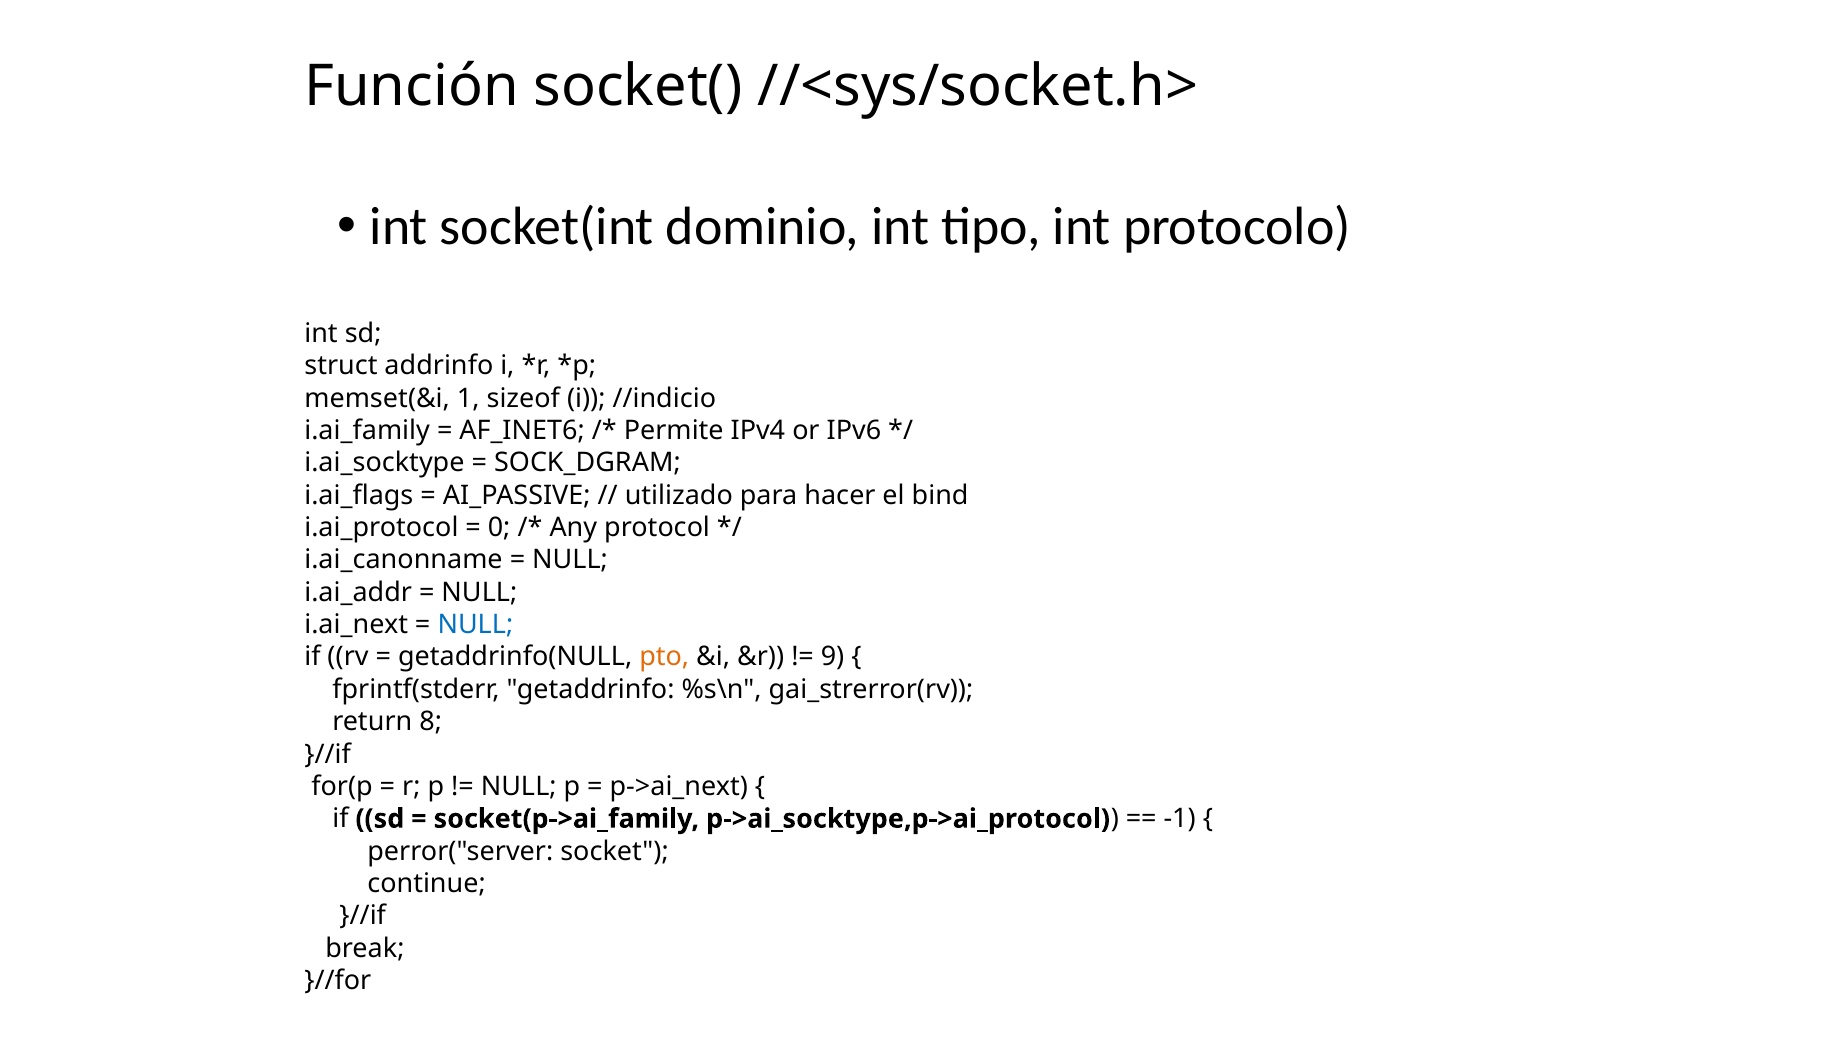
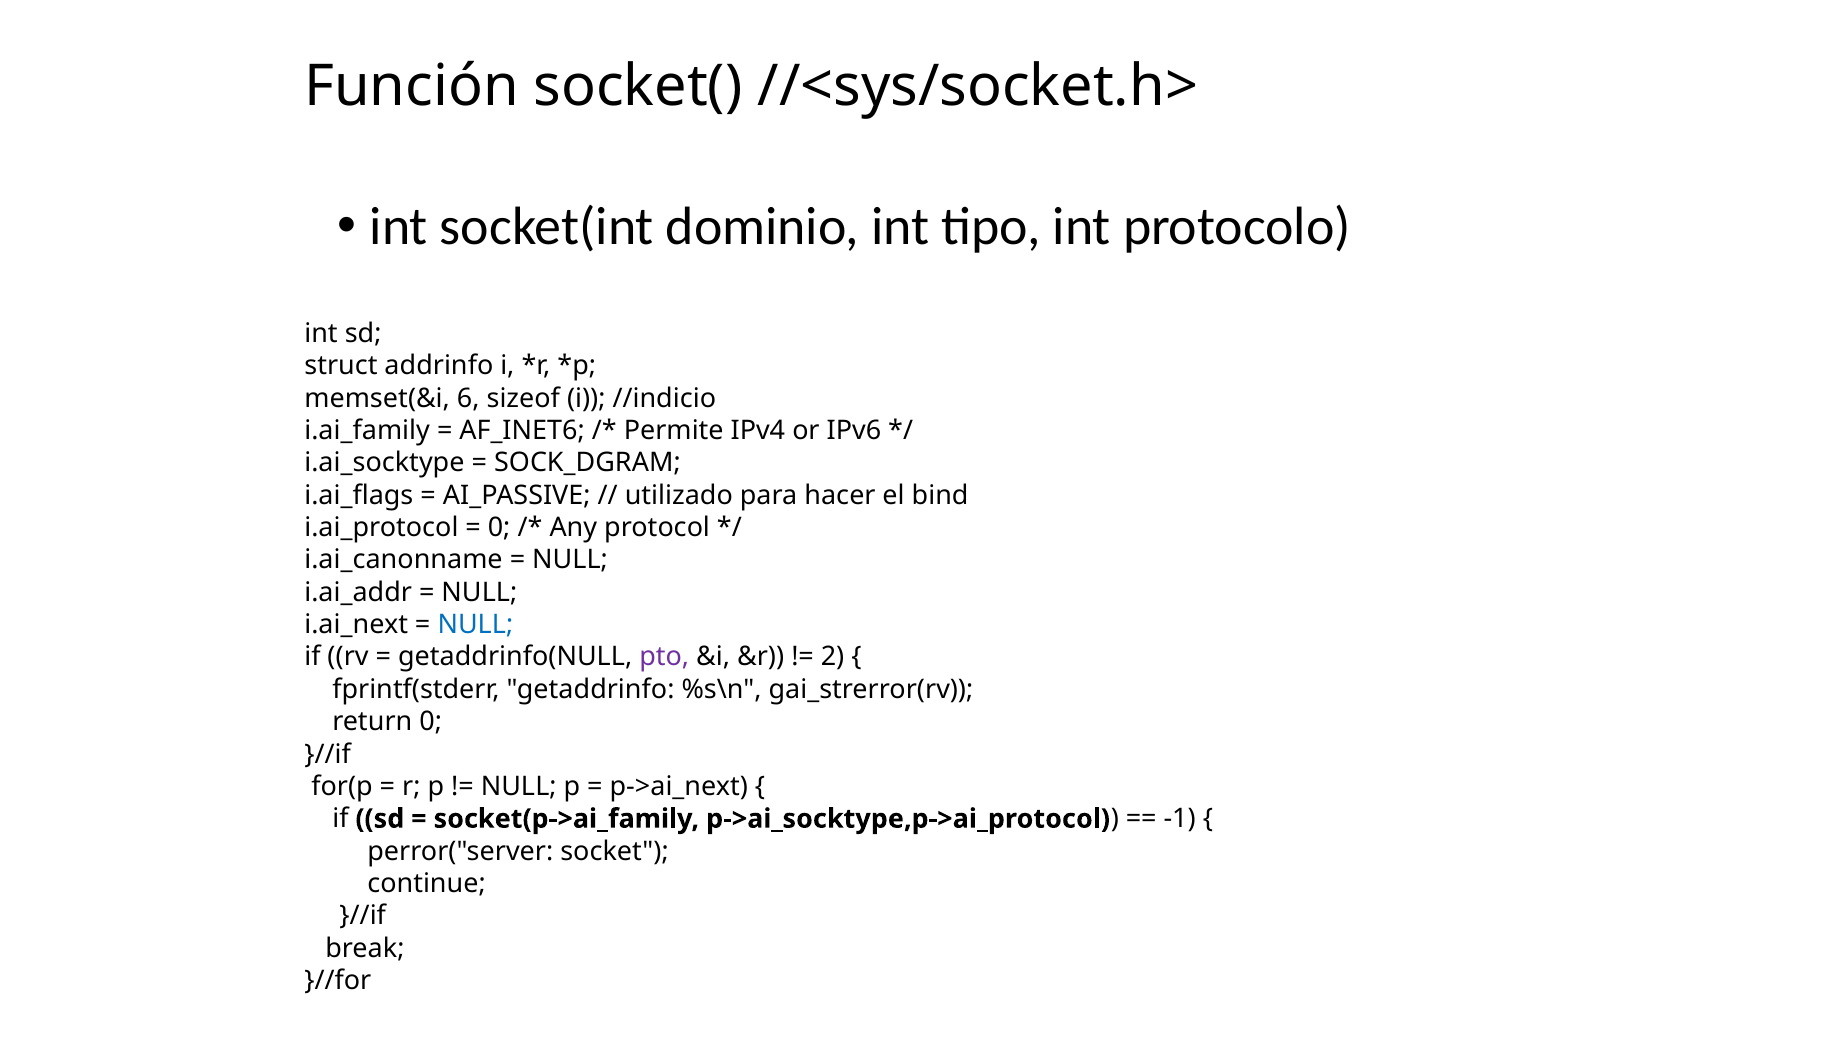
1: 1 -> 6
pto colour: orange -> purple
9: 9 -> 2
return 8: 8 -> 0
